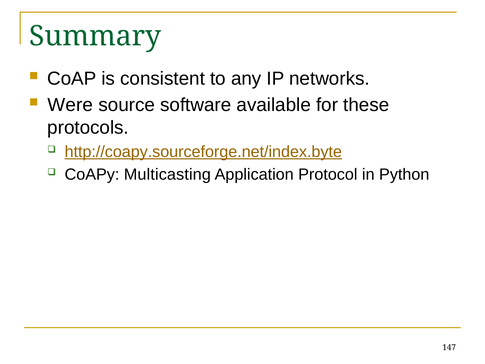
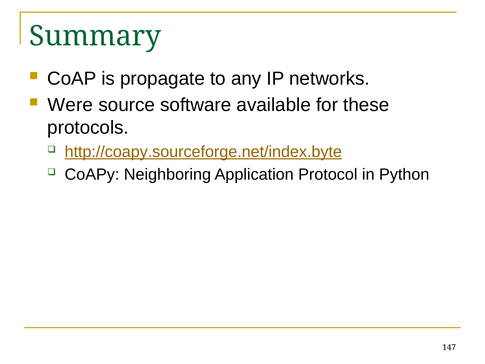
consistent: consistent -> propagate
Multicasting: Multicasting -> Neighboring
